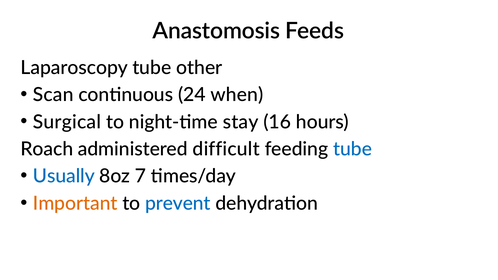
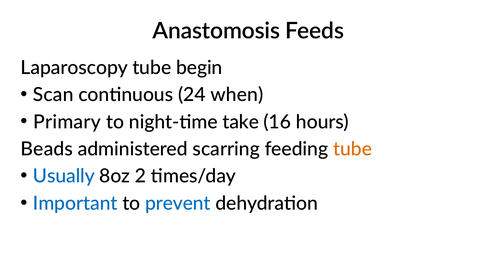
other: other -> begin
Surgical: Surgical -> Primary
stay: stay -> take
Roach: Roach -> Beads
difficult: difficult -> scarring
tube at (353, 149) colour: blue -> orange
7: 7 -> 2
Important colour: orange -> blue
